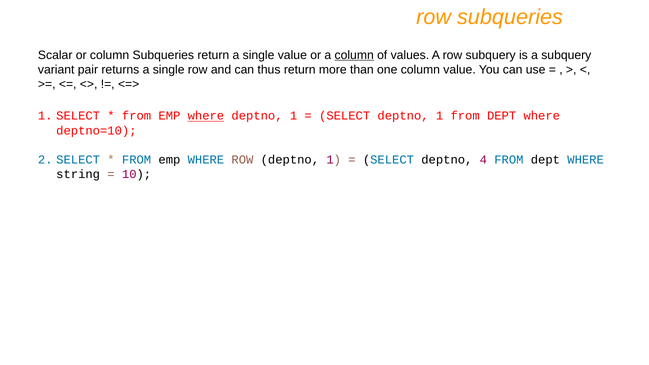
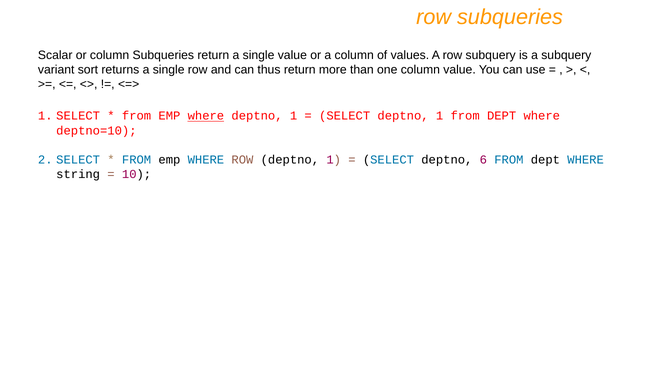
column at (354, 55) underline: present -> none
pair: pair -> sort
4: 4 -> 6
